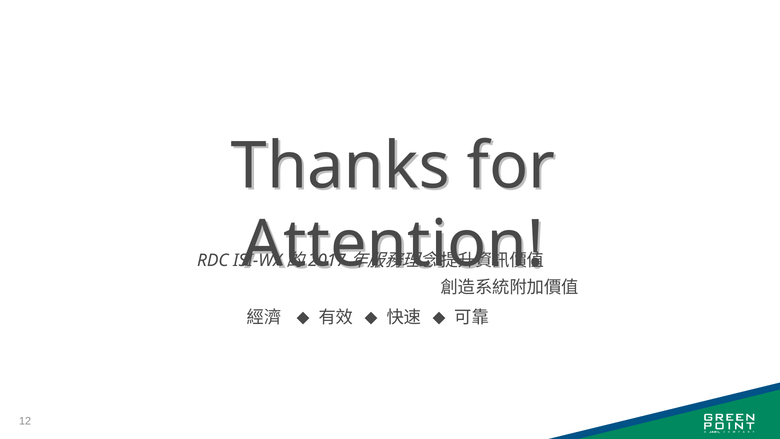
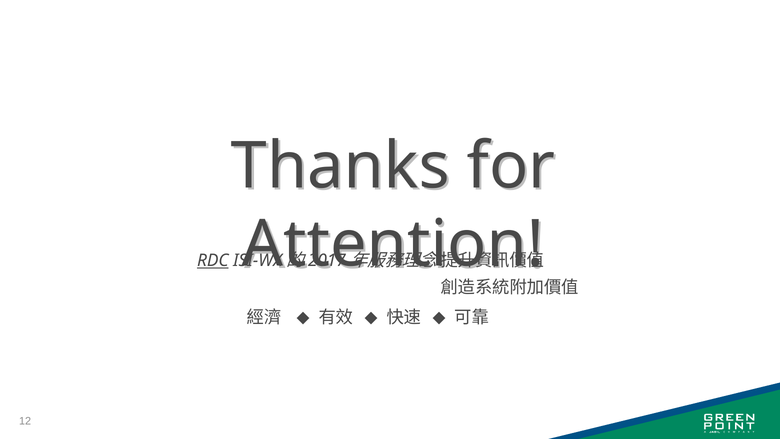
RDC underline: none -> present
